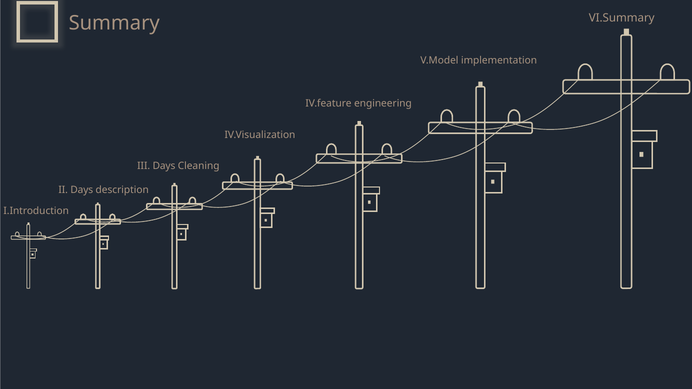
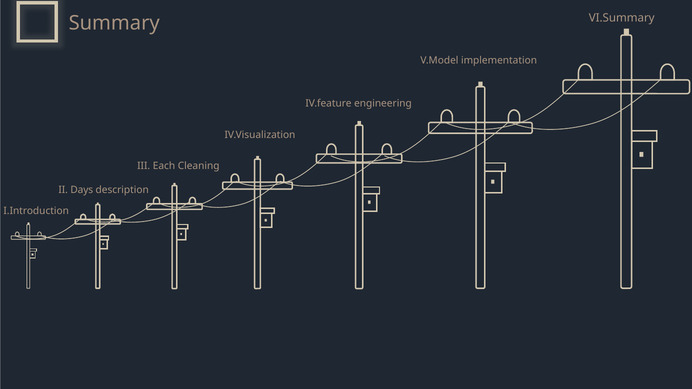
III Days: Days -> Each
